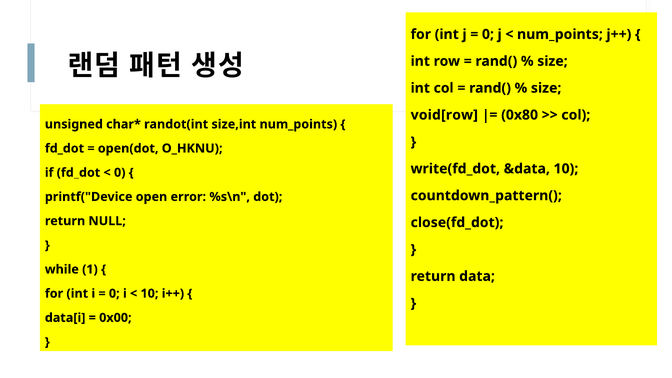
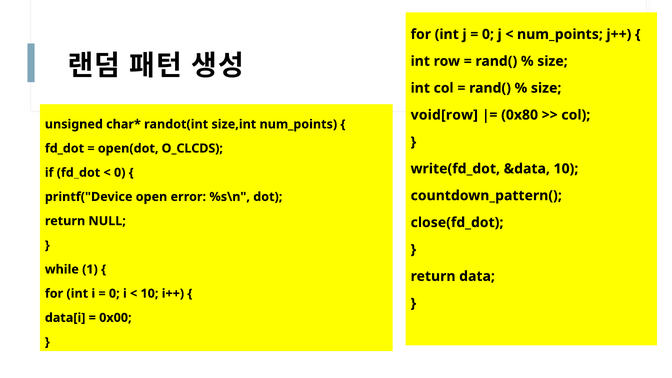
O_HKNU: O_HKNU -> O_CLCDS
